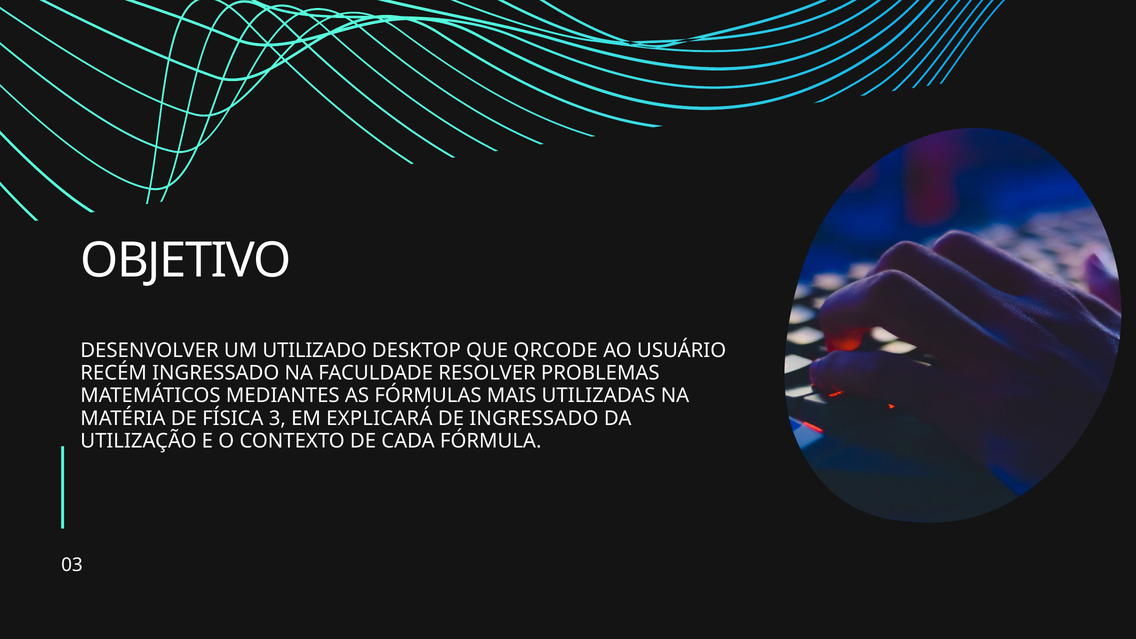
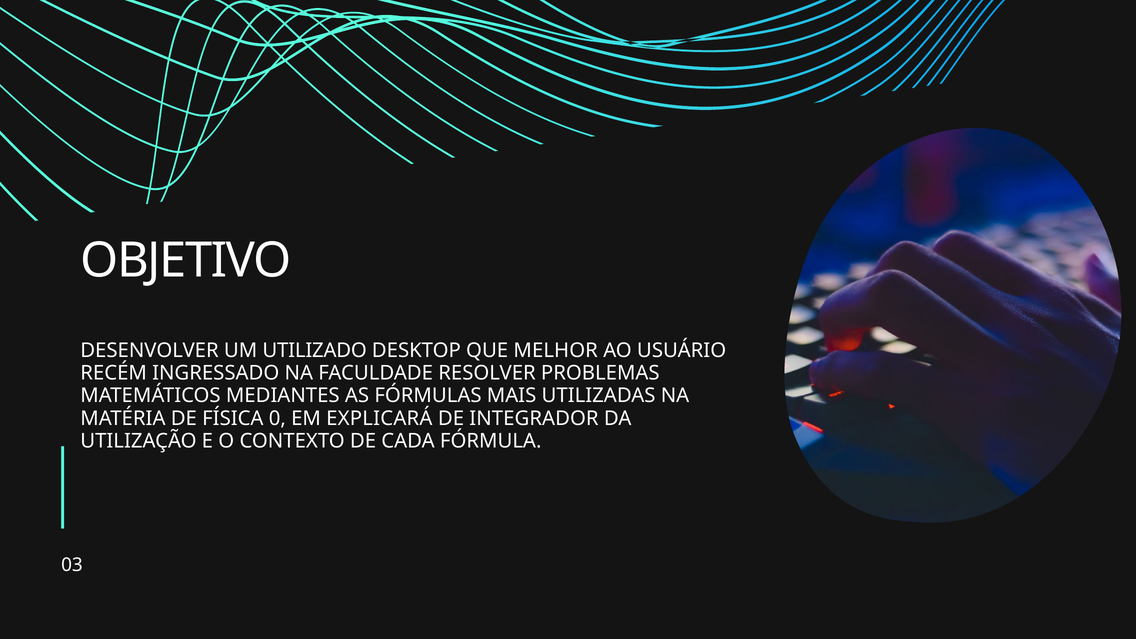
QRCODE: QRCODE -> MELHOR
3: 3 -> 0
DE INGRESSADO: INGRESSADO -> INTEGRADOR
